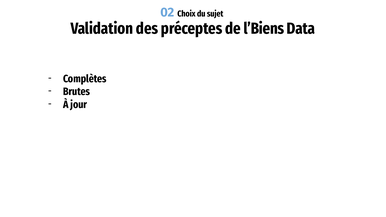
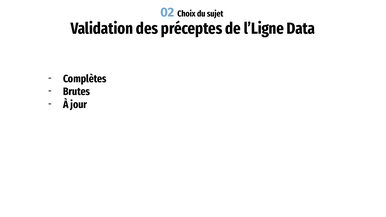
l’Biens: l’Biens -> l’Ligne
